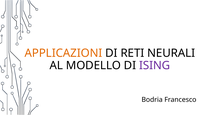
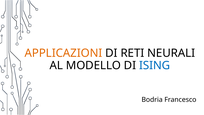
ISING colour: purple -> blue
